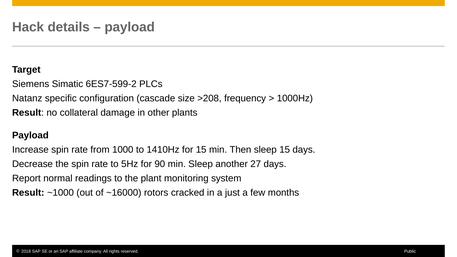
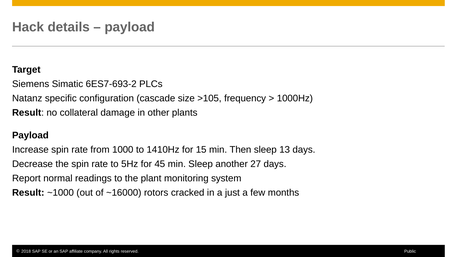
6ES7-599-2: 6ES7-599-2 -> 6ES7-693-2
>208: >208 -> >105
sleep 15: 15 -> 13
90: 90 -> 45
